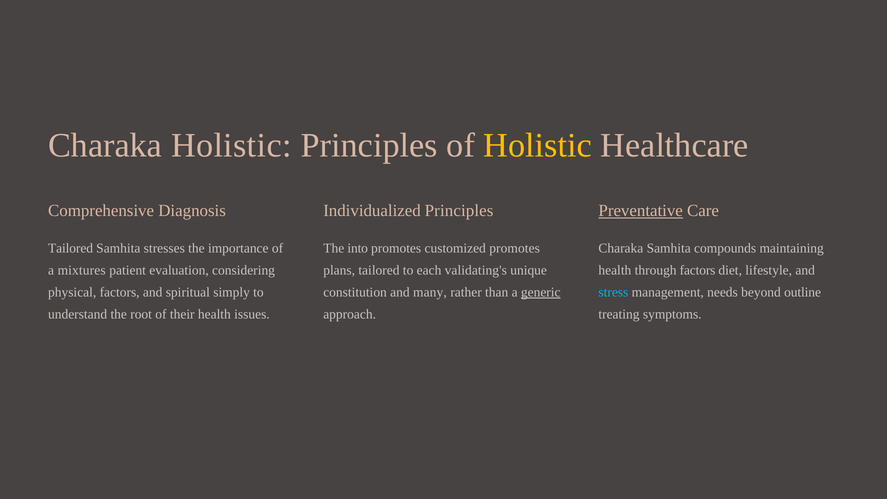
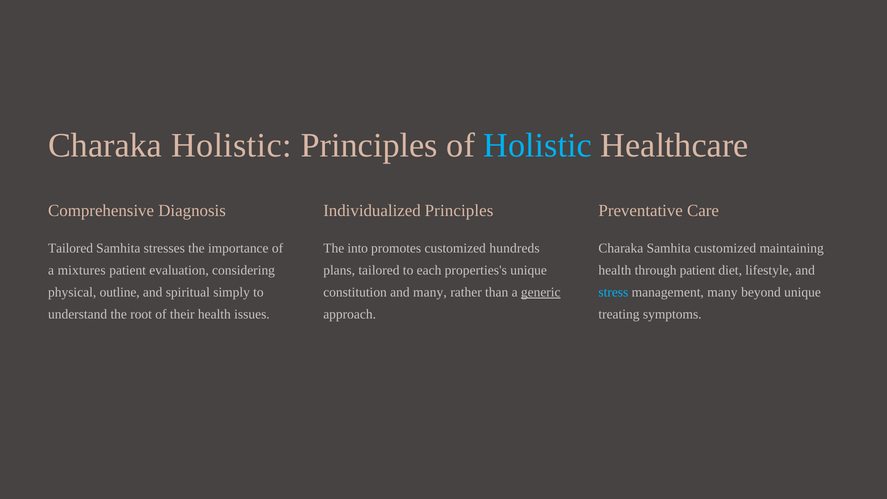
Holistic at (538, 146) colour: yellow -> light blue
Preventative underline: present -> none
customized promotes: promotes -> hundreds
Samhita compounds: compounds -> customized
validating's: validating's -> properties's
through factors: factors -> patient
physical factors: factors -> outline
management needs: needs -> many
beyond outline: outline -> unique
